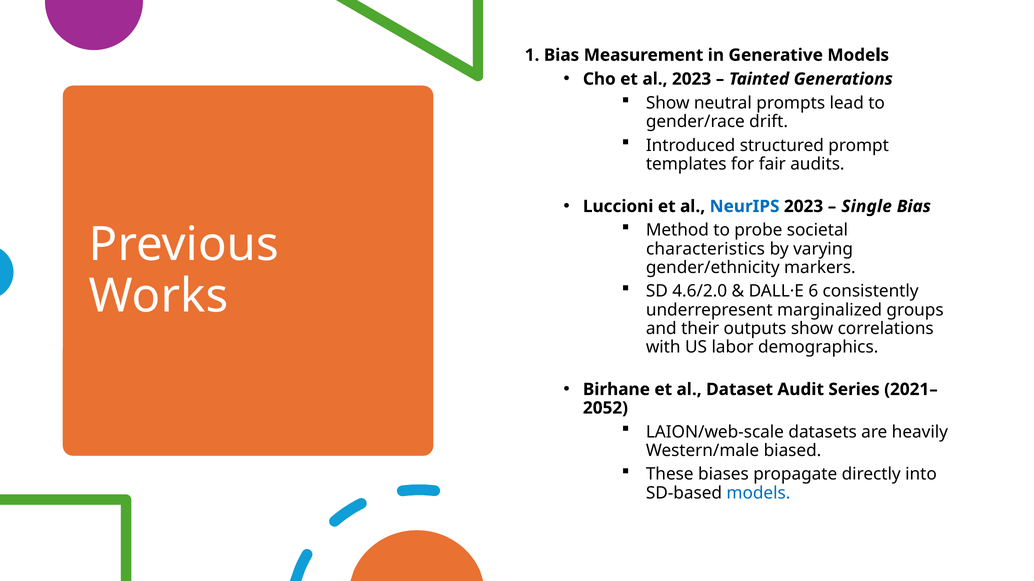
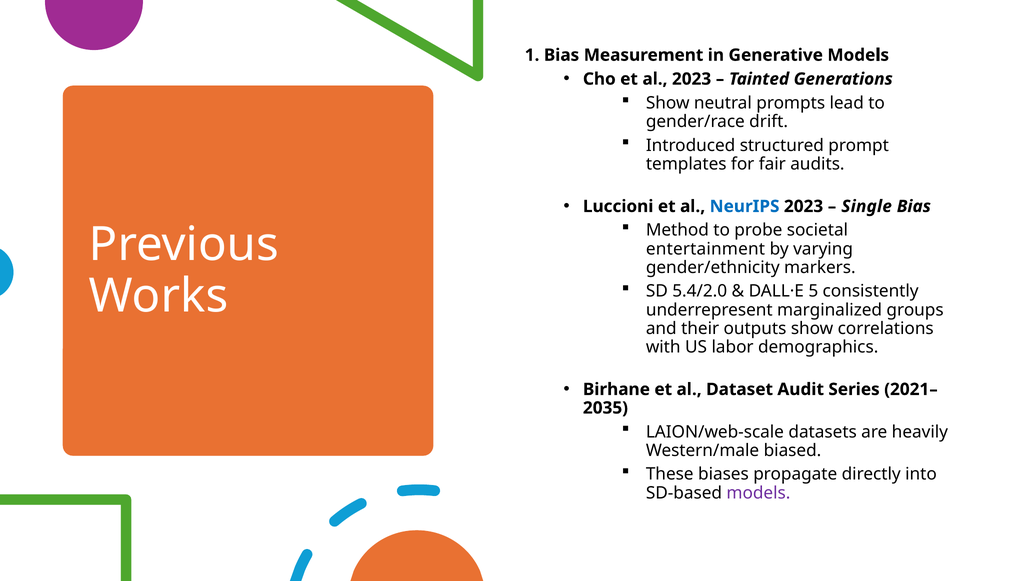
characteristics: characteristics -> entertainment
4.6/2.0: 4.6/2.0 -> 5.4/2.0
6: 6 -> 5
2052: 2052 -> 2035
models at (758, 493) colour: blue -> purple
